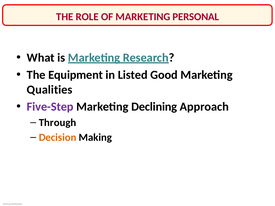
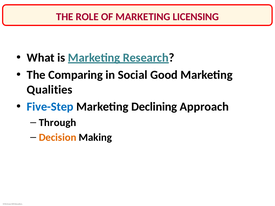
PERSONAL: PERSONAL -> LICENSING
Equipment: Equipment -> Comparing
Listed: Listed -> Social
Five-Step colour: purple -> blue
